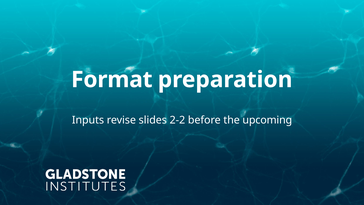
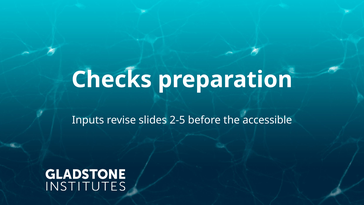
Format: Format -> Checks
2-2: 2-2 -> 2-5
upcoming: upcoming -> accessible
